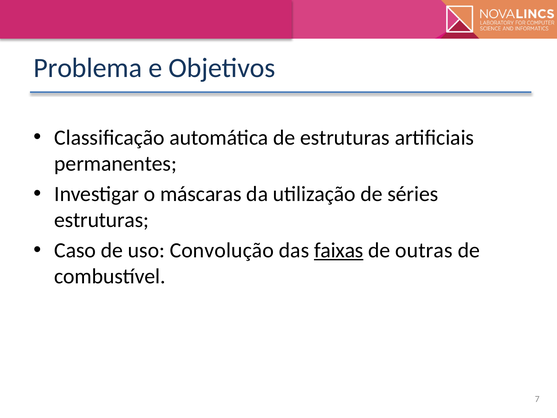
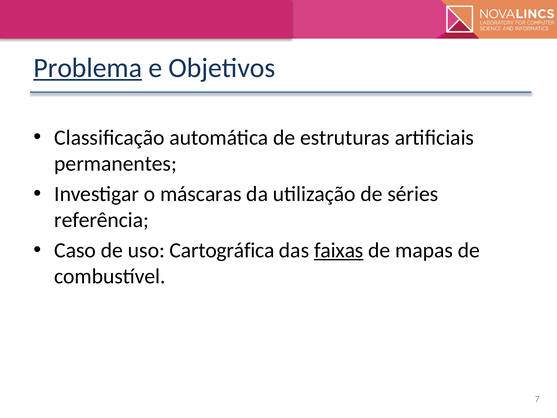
Problema underline: none -> present
estruturas at (102, 220): estruturas -> referência
Convolução: Convolução -> Cartográfica
outras: outras -> mapas
